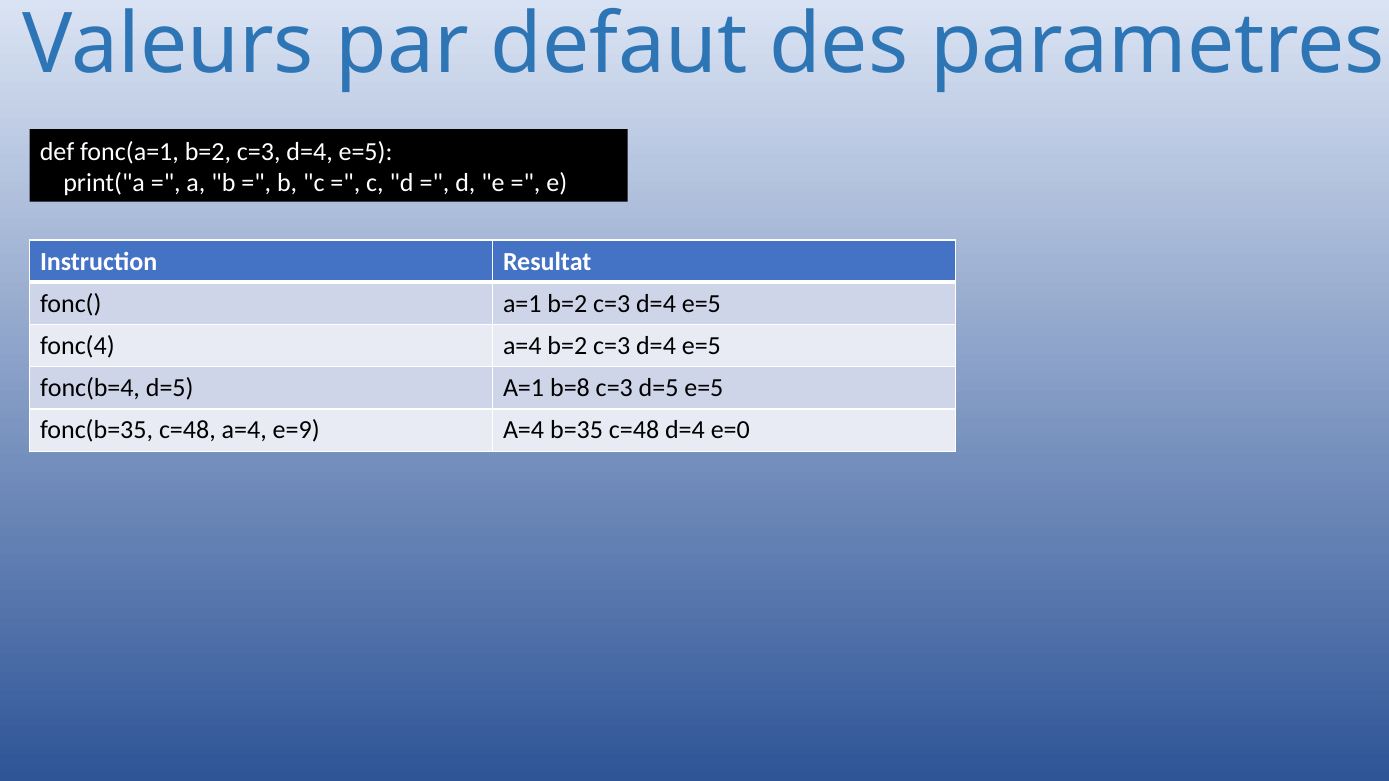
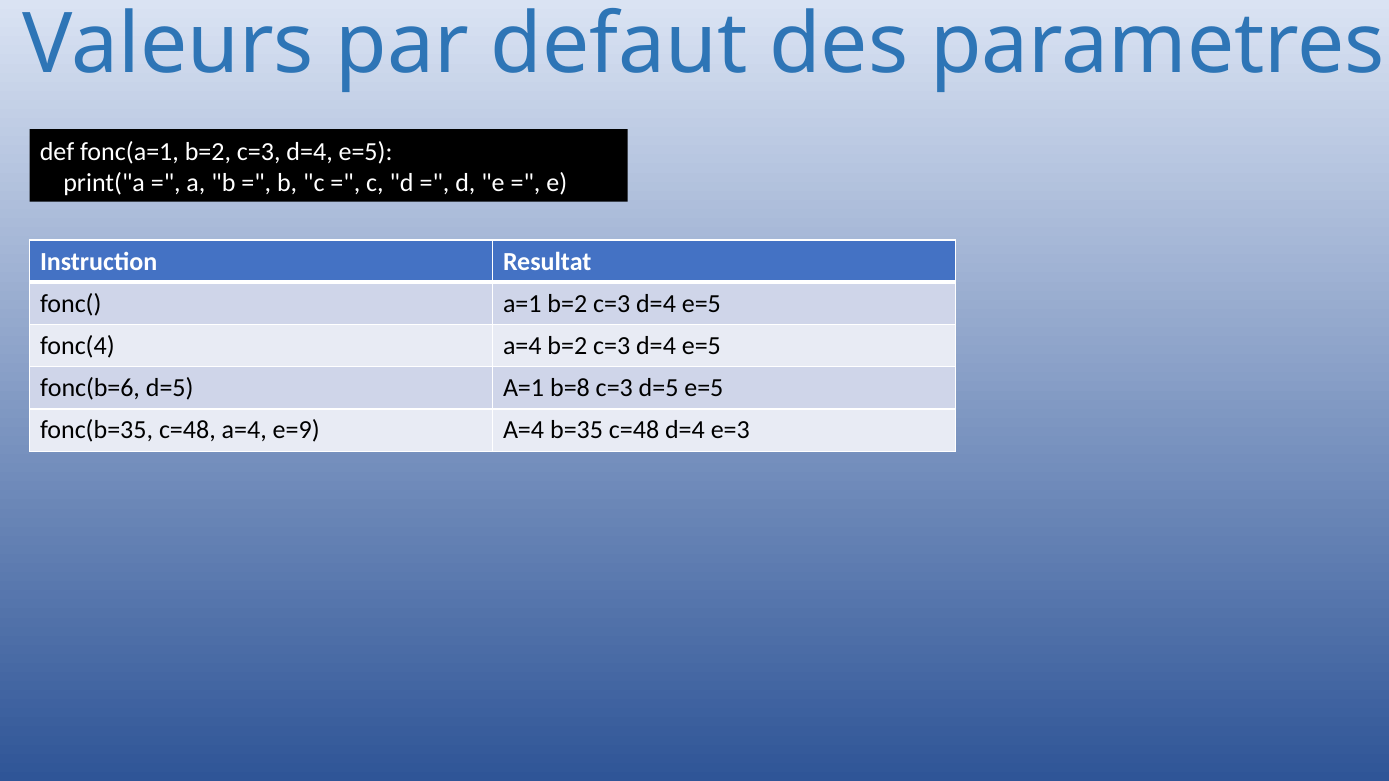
fonc(b=4: fonc(b=4 -> fonc(b=6
e=0: e=0 -> e=3
